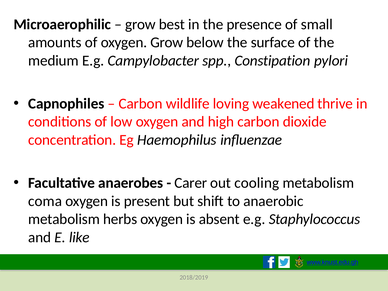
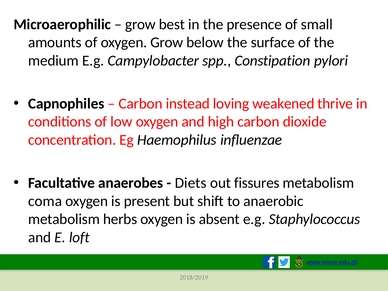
wildlife: wildlife -> instead
Carer: Carer -> Diets
cooling: cooling -> fissures
like: like -> loft
